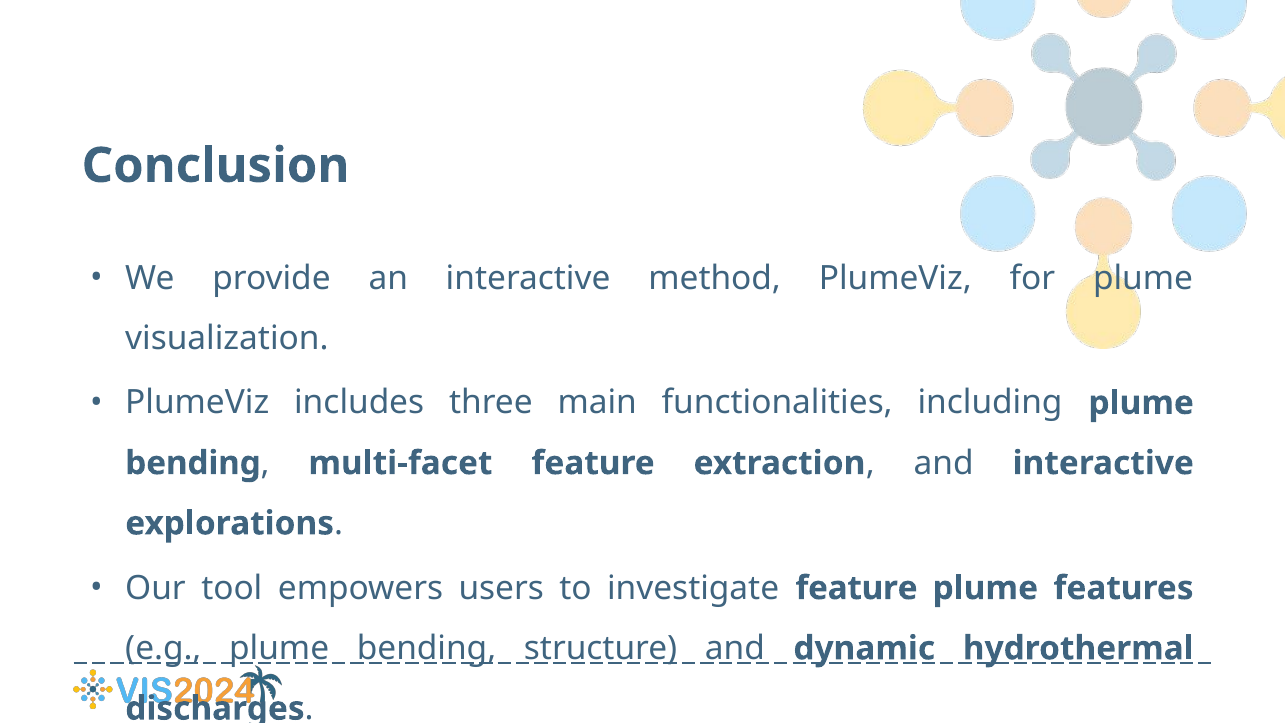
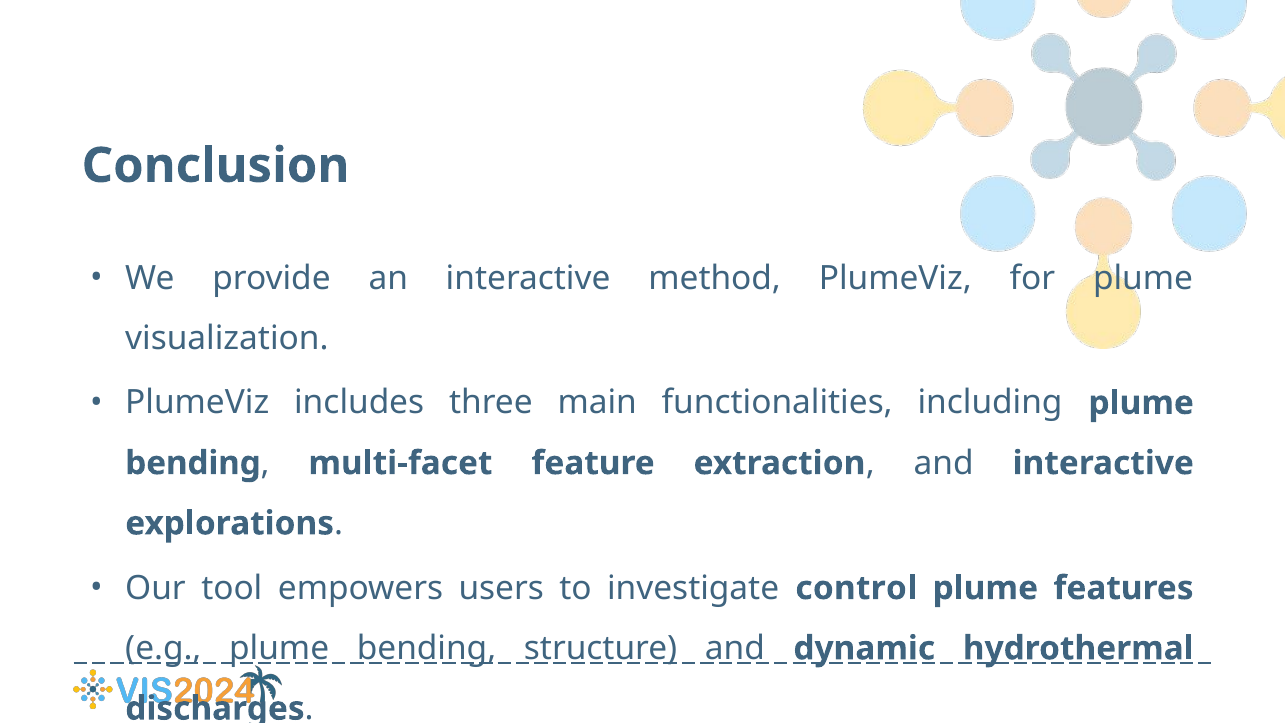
investigate feature: feature -> control
